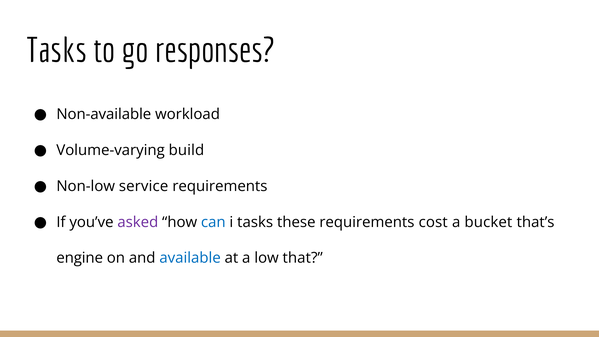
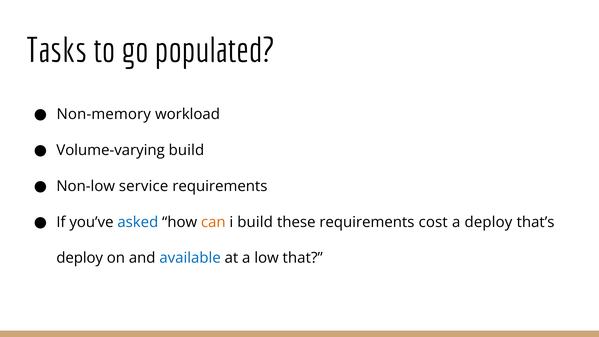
responses: responses -> populated
Non-available: Non-available -> Non-memory
asked colour: purple -> blue
can colour: blue -> orange
i tasks: tasks -> build
a bucket: bucket -> deploy
engine at (80, 258): engine -> deploy
